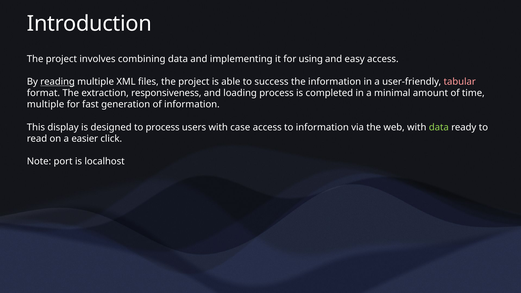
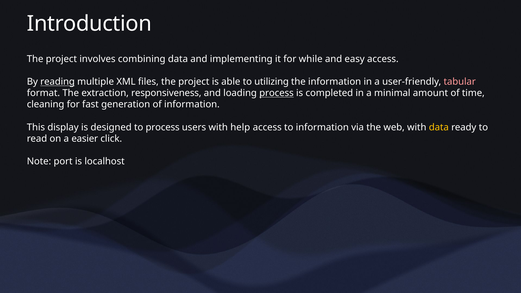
using: using -> while
success: success -> utilizing
process at (276, 93) underline: none -> present
multiple at (46, 105): multiple -> cleaning
case: case -> help
data at (439, 127) colour: light green -> yellow
